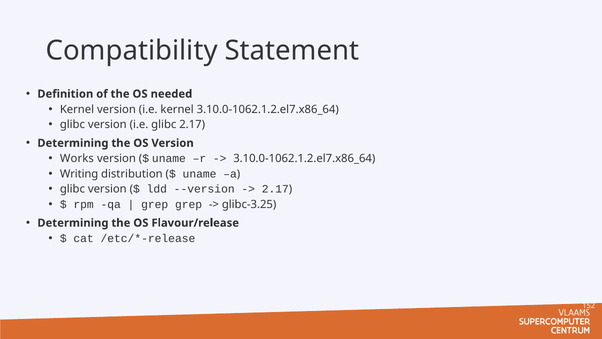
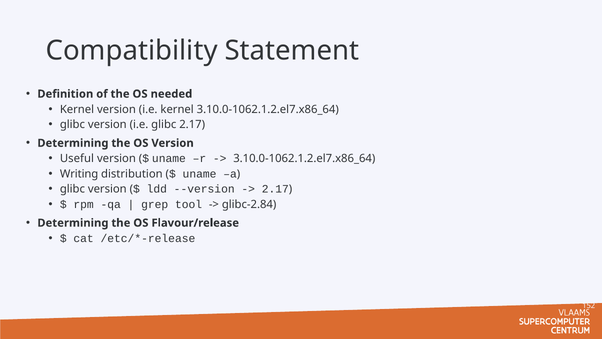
Works: Works -> Useful
grep grep: grep -> tool
glibc-3.25: glibc-3.25 -> glibc-2.84
